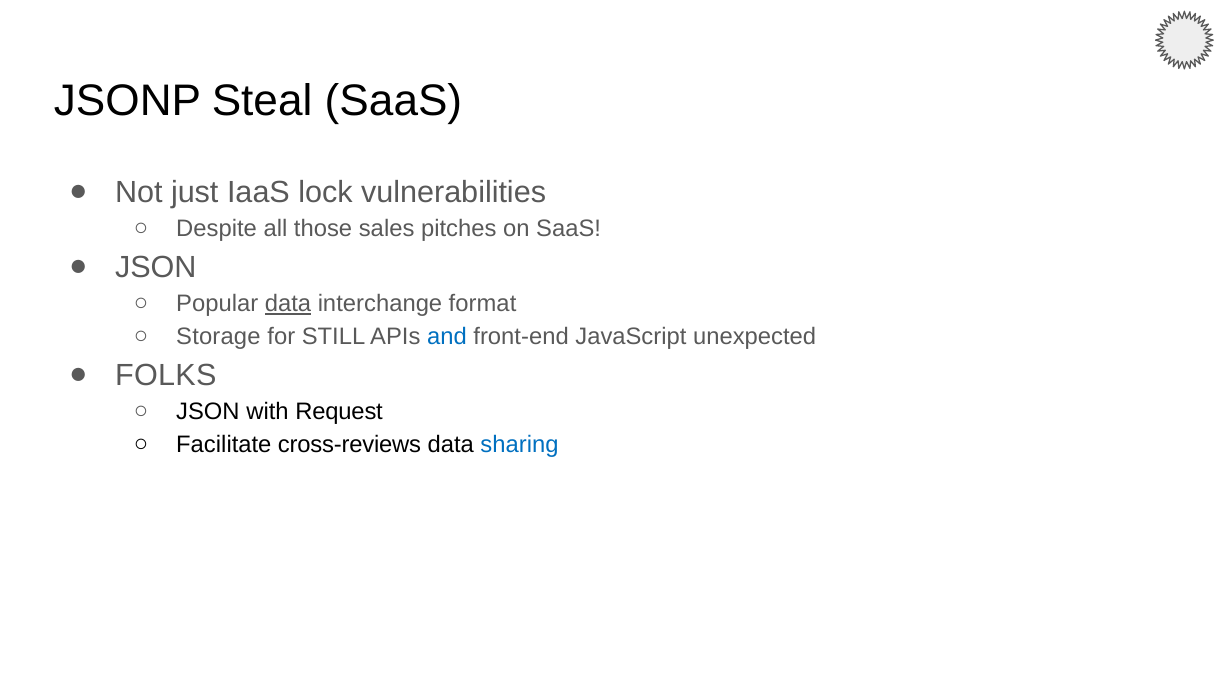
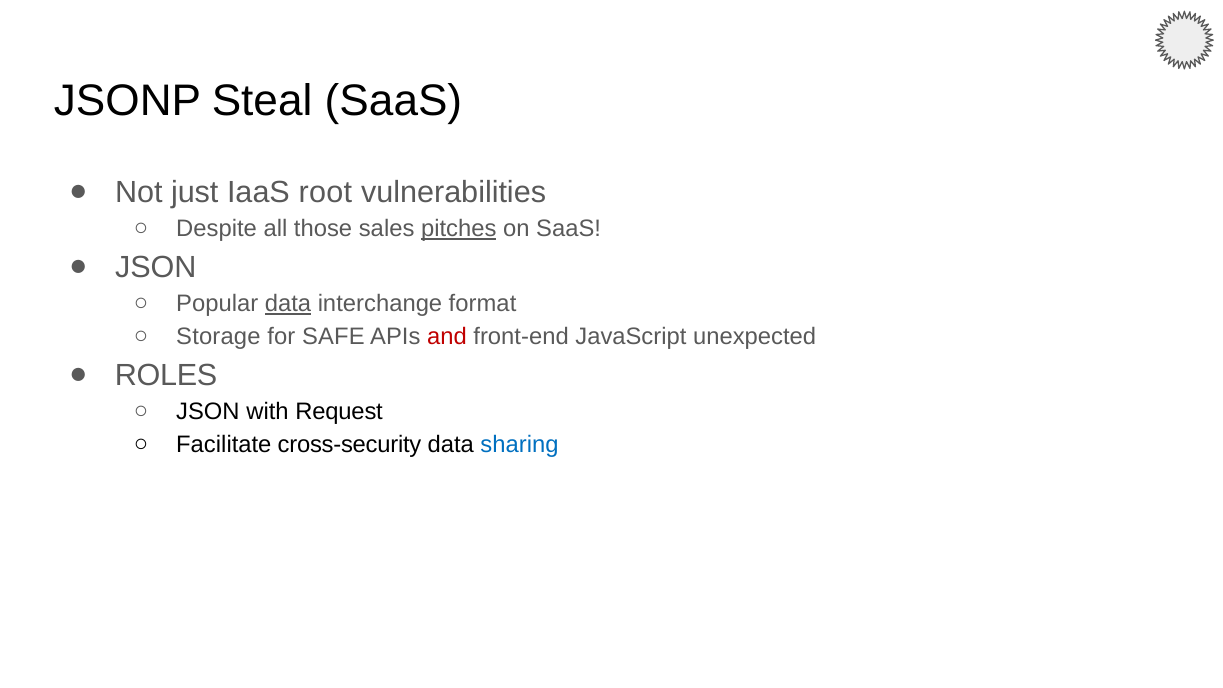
lock: lock -> root
pitches underline: none -> present
STILL: STILL -> SAFE
and colour: blue -> red
FOLKS: FOLKS -> ROLES
cross-reviews: cross-reviews -> cross-security
